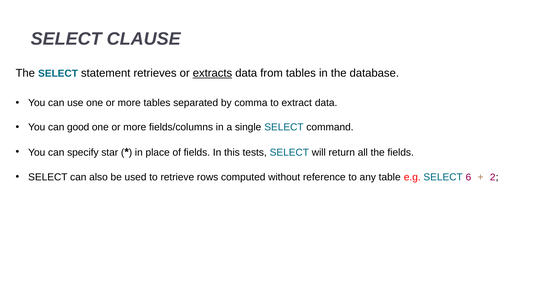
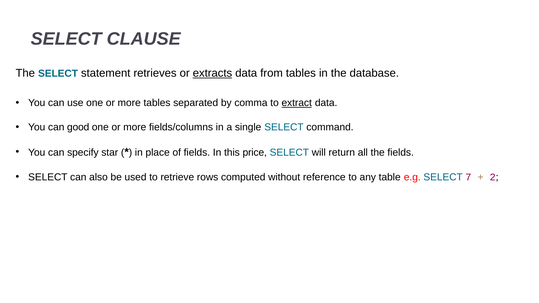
extract underline: none -> present
tests: tests -> price
6: 6 -> 7
